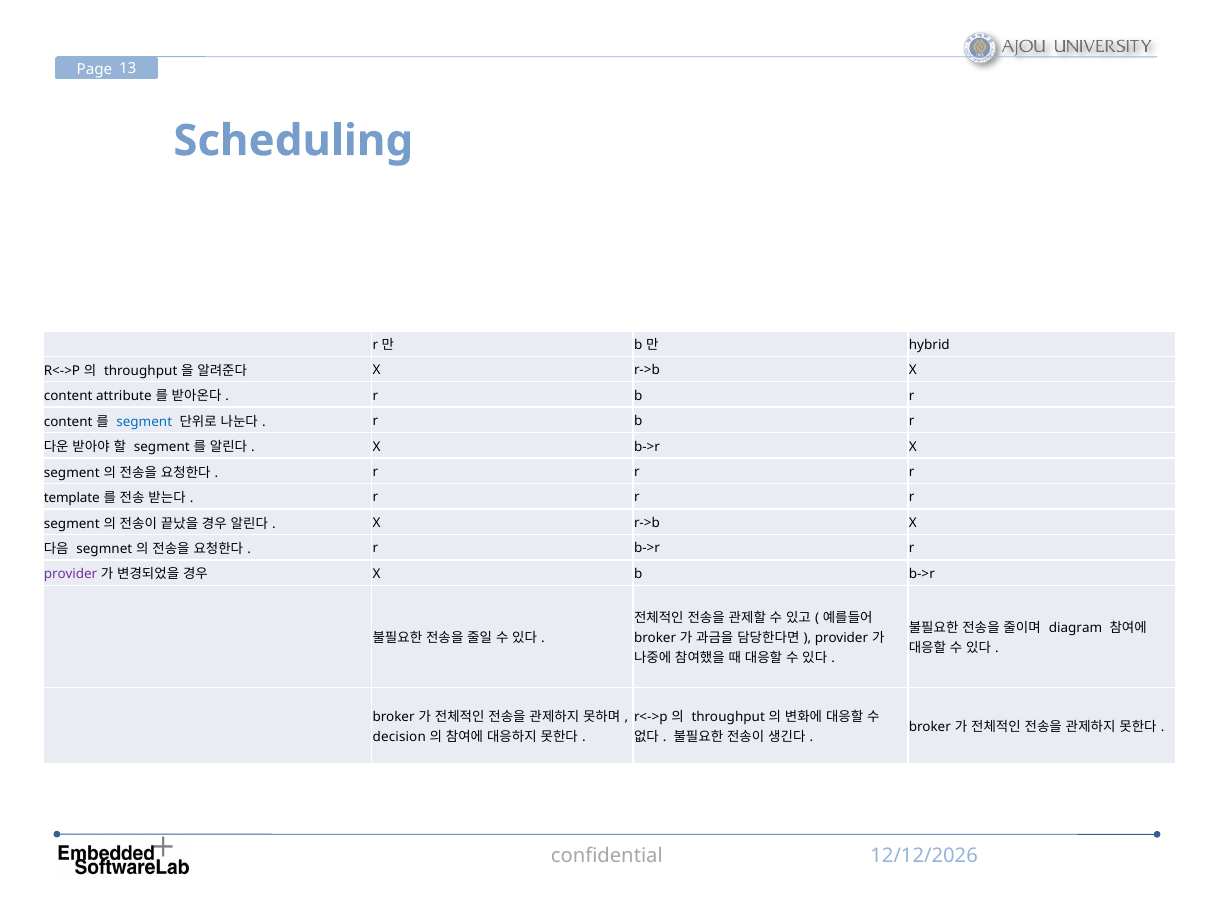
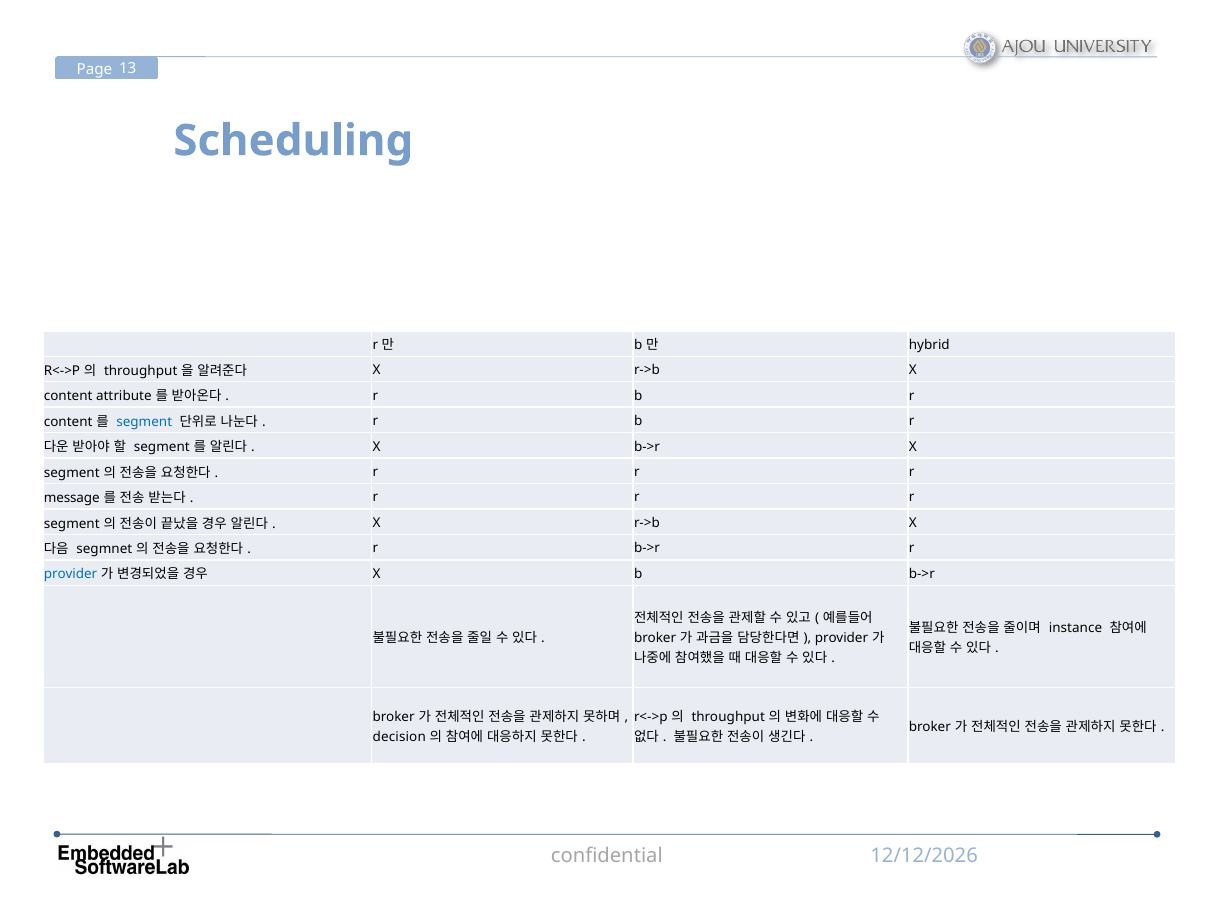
template: template -> message
provider at (71, 575) colour: purple -> blue
diagram: diagram -> instance
